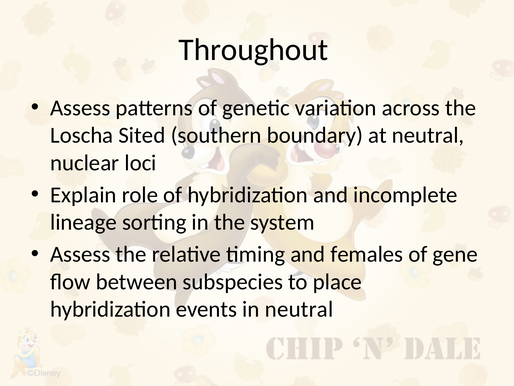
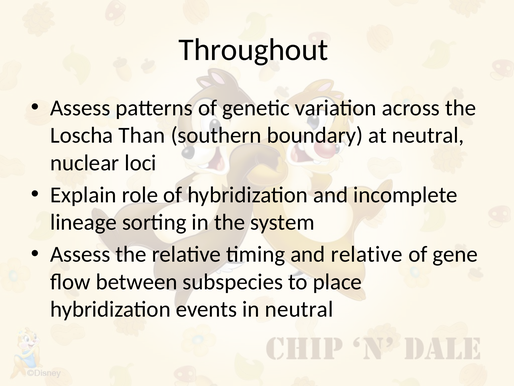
Sited: Sited -> Than
and females: females -> relative
